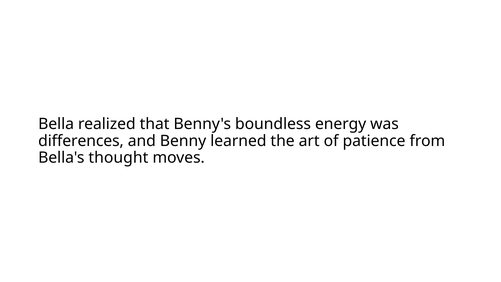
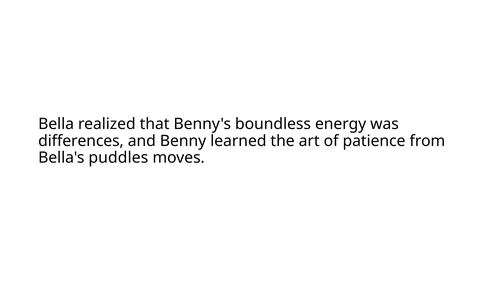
thought: thought -> puddles
